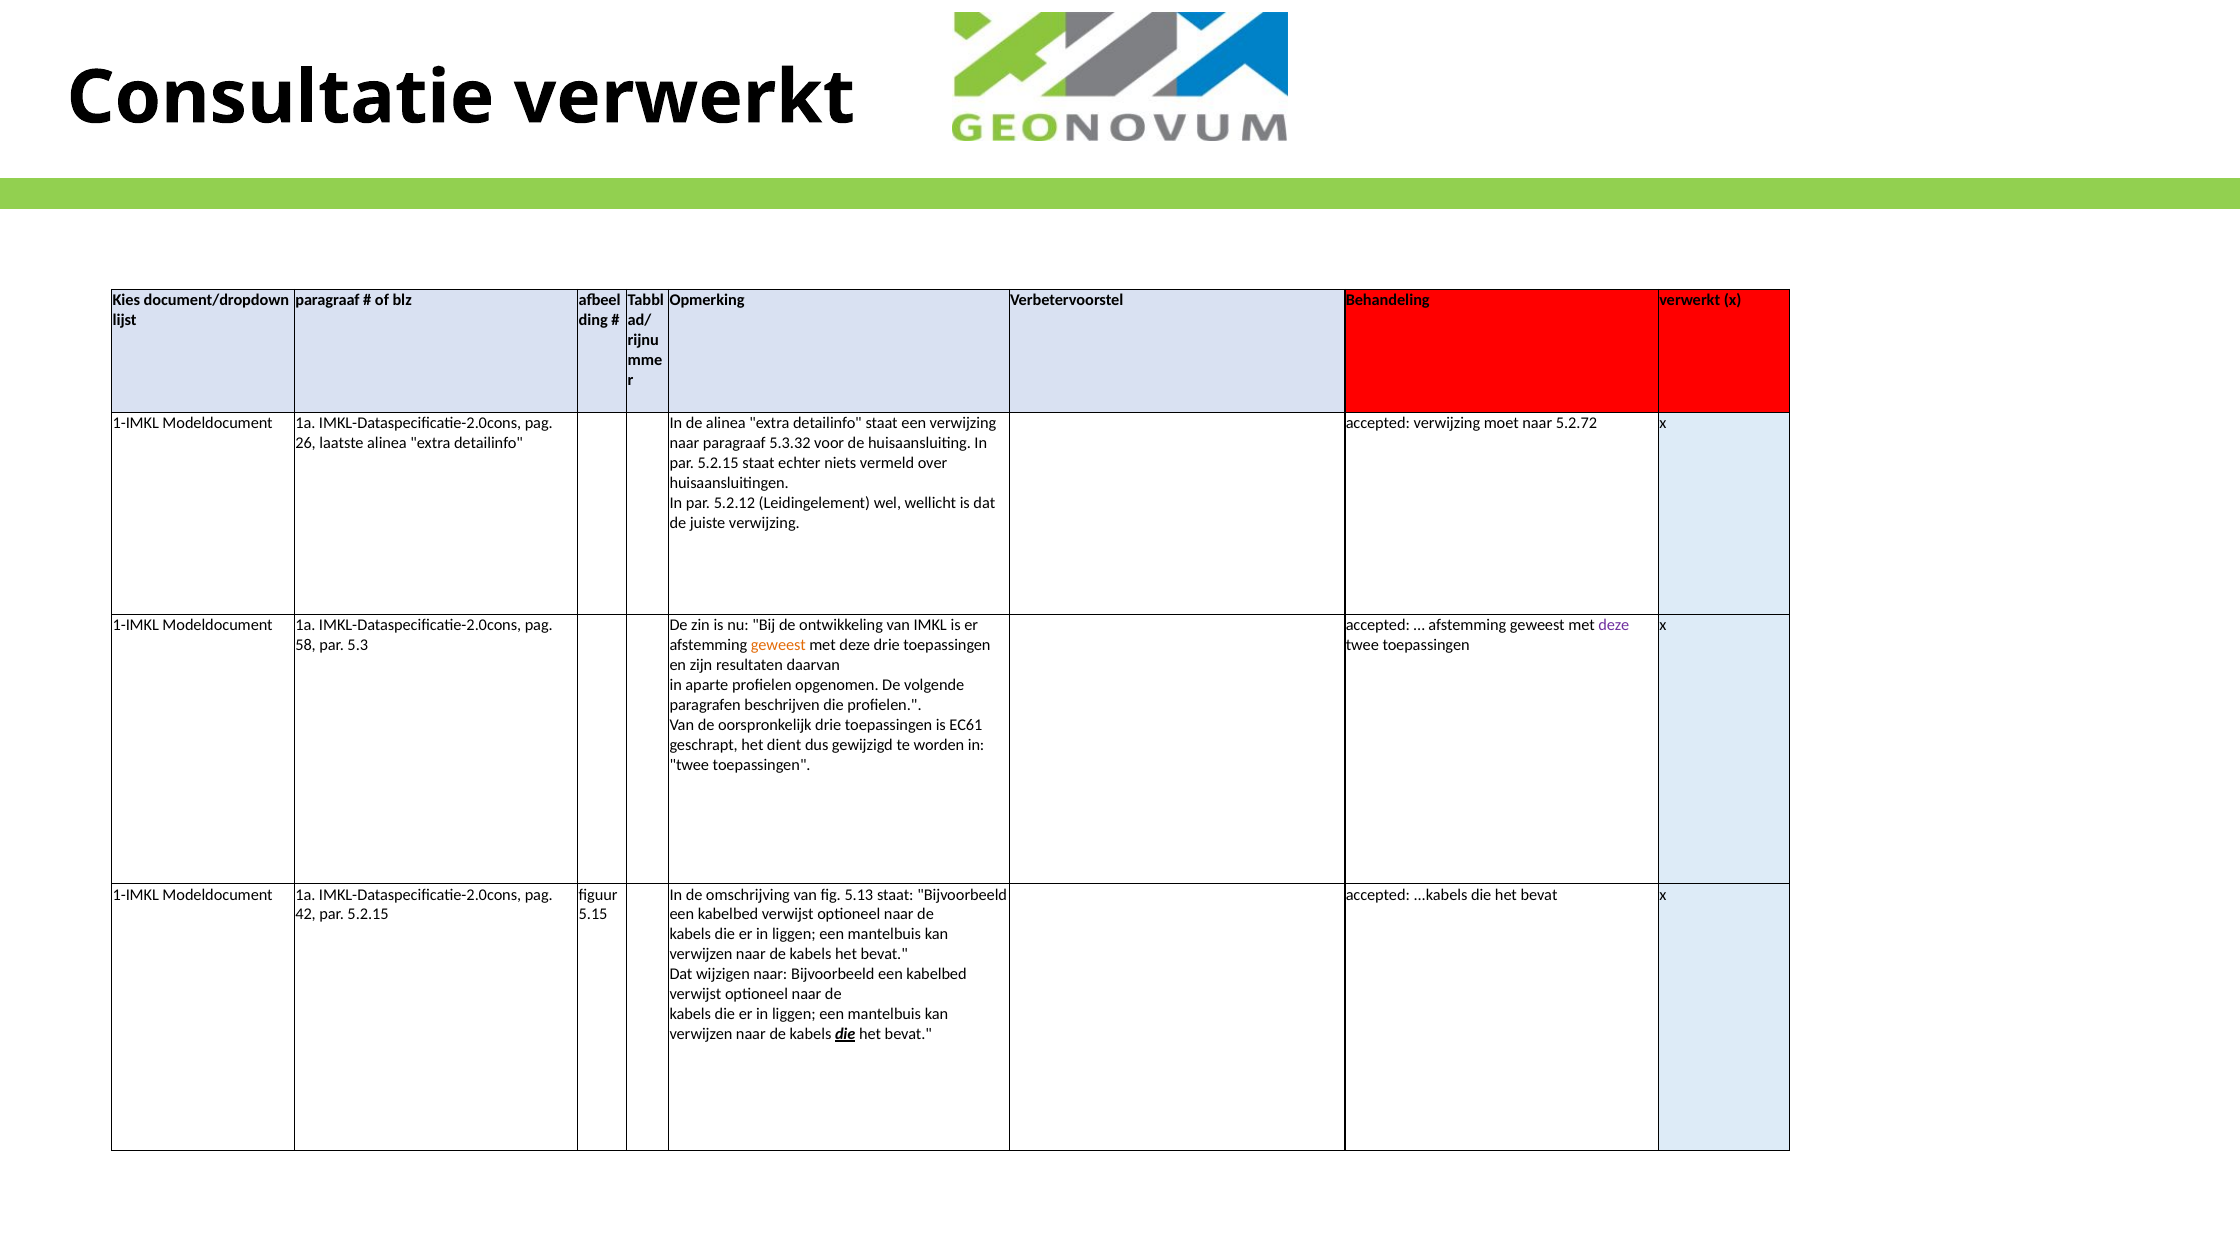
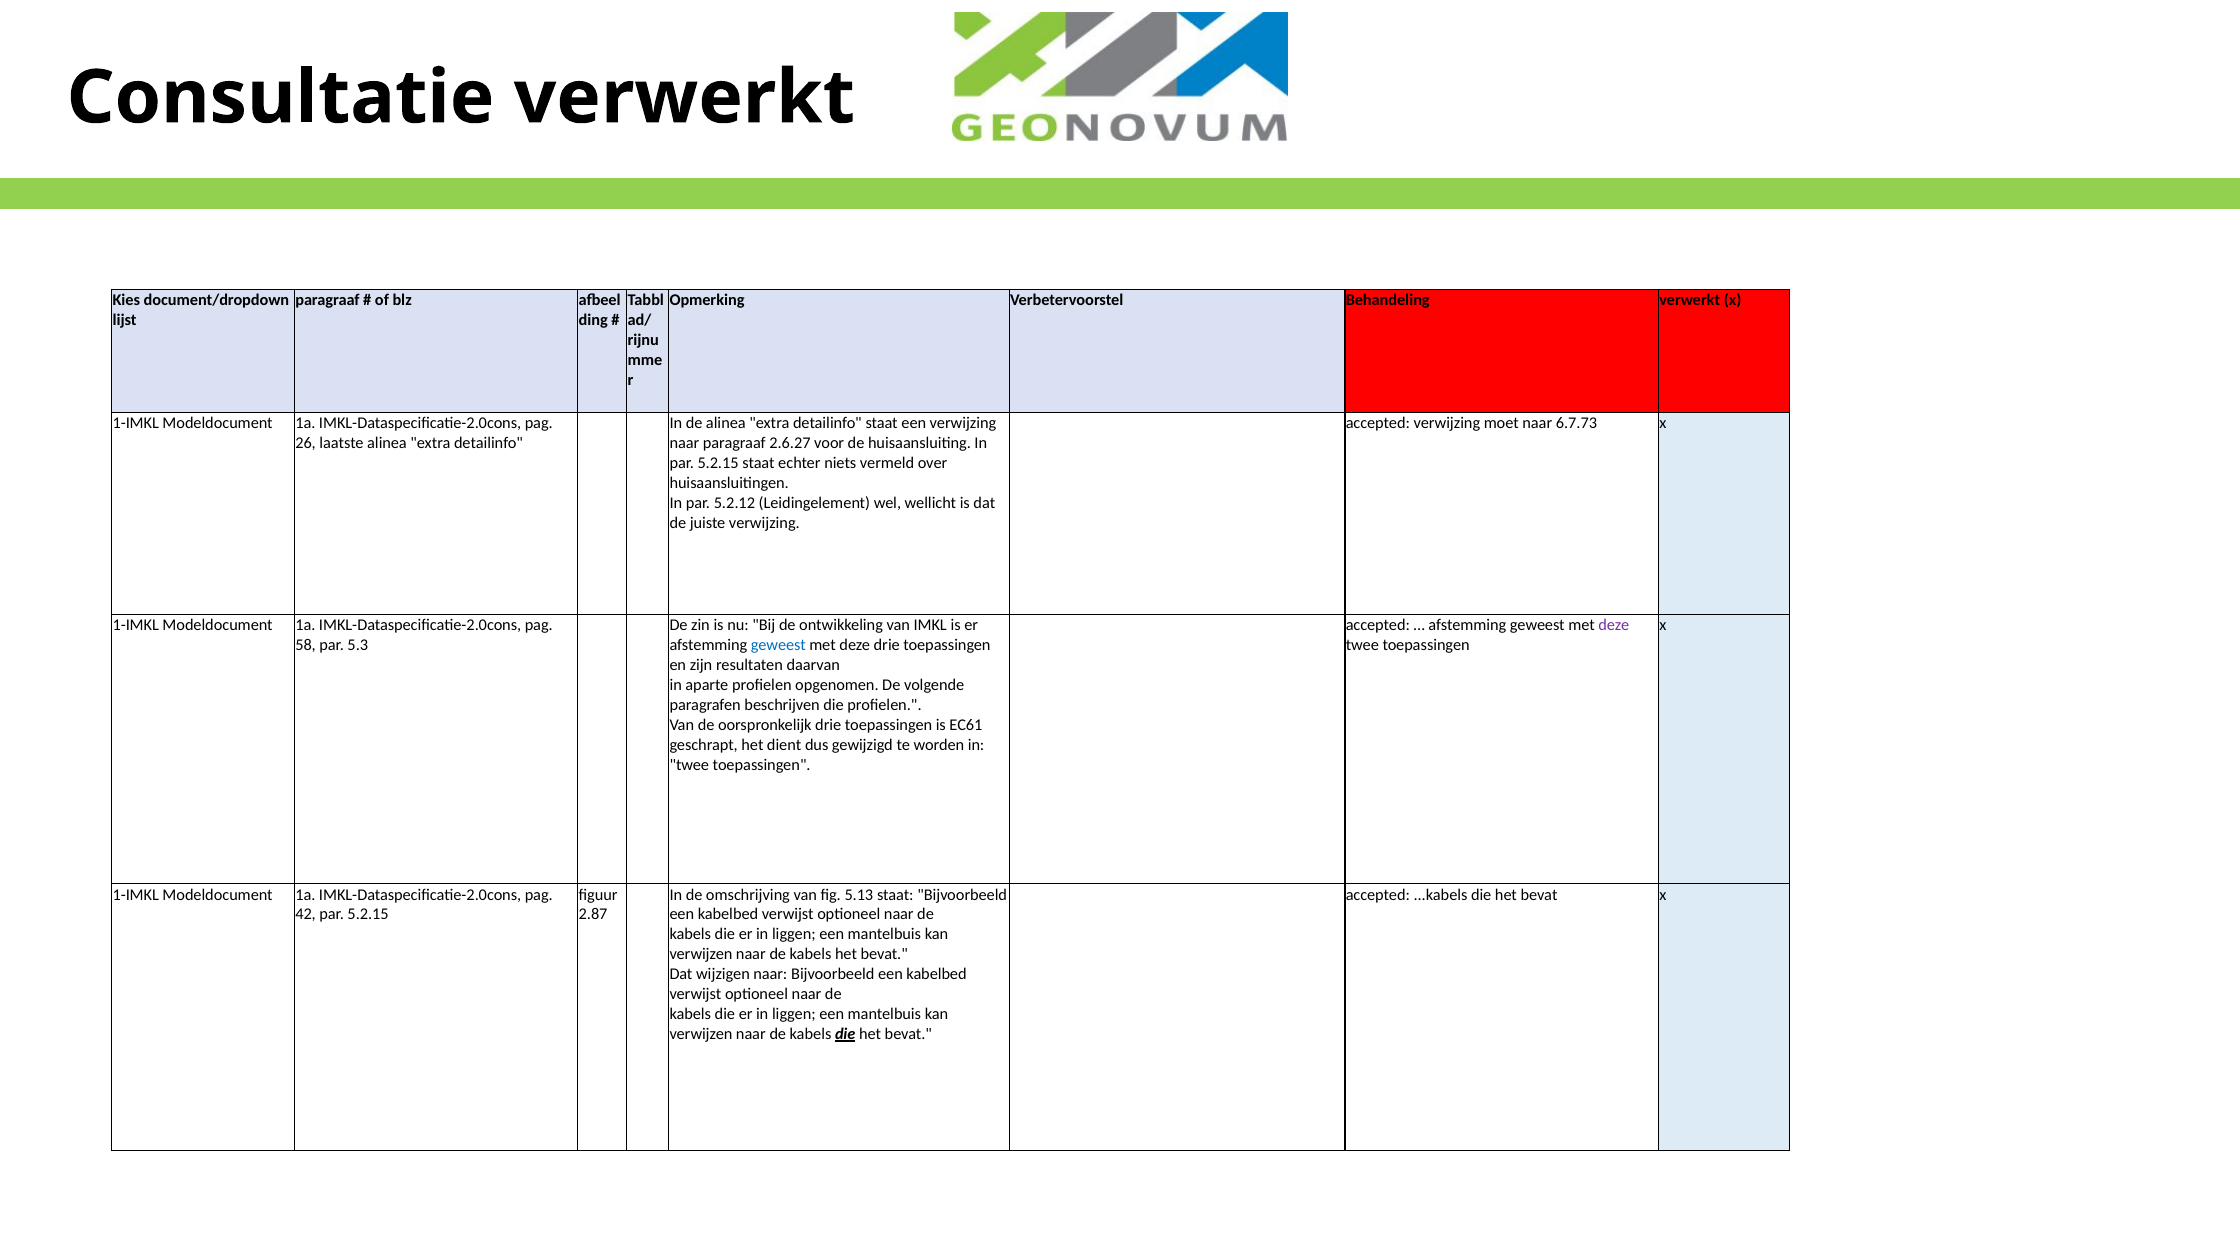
5.2.72: 5.2.72 -> 6.7.73
5.3.32: 5.3.32 -> 2.6.27
geweest at (778, 645) colour: orange -> blue
5.15: 5.15 -> 2.87
